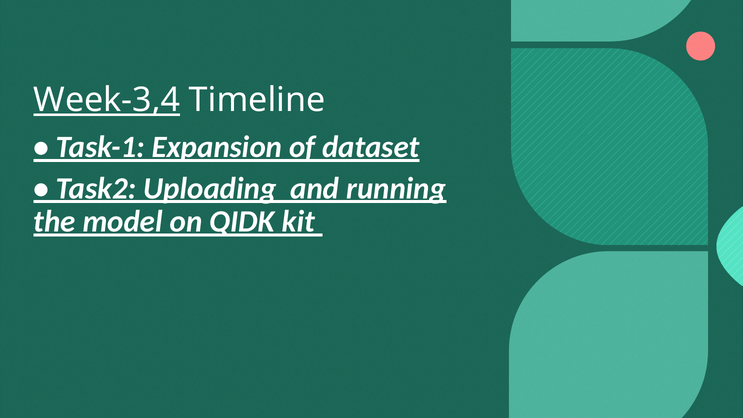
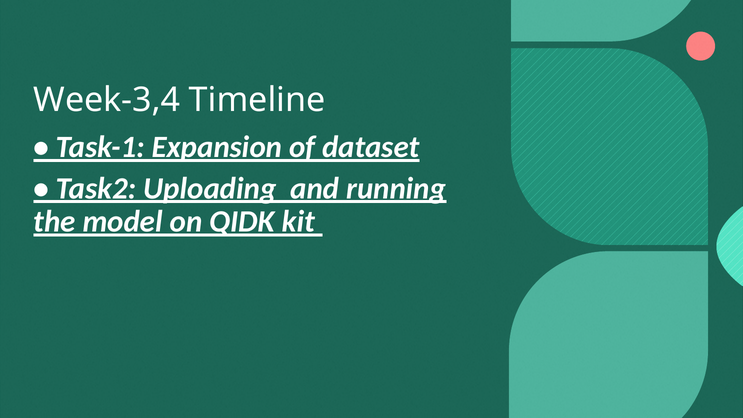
Week-3,4 underline: present -> none
